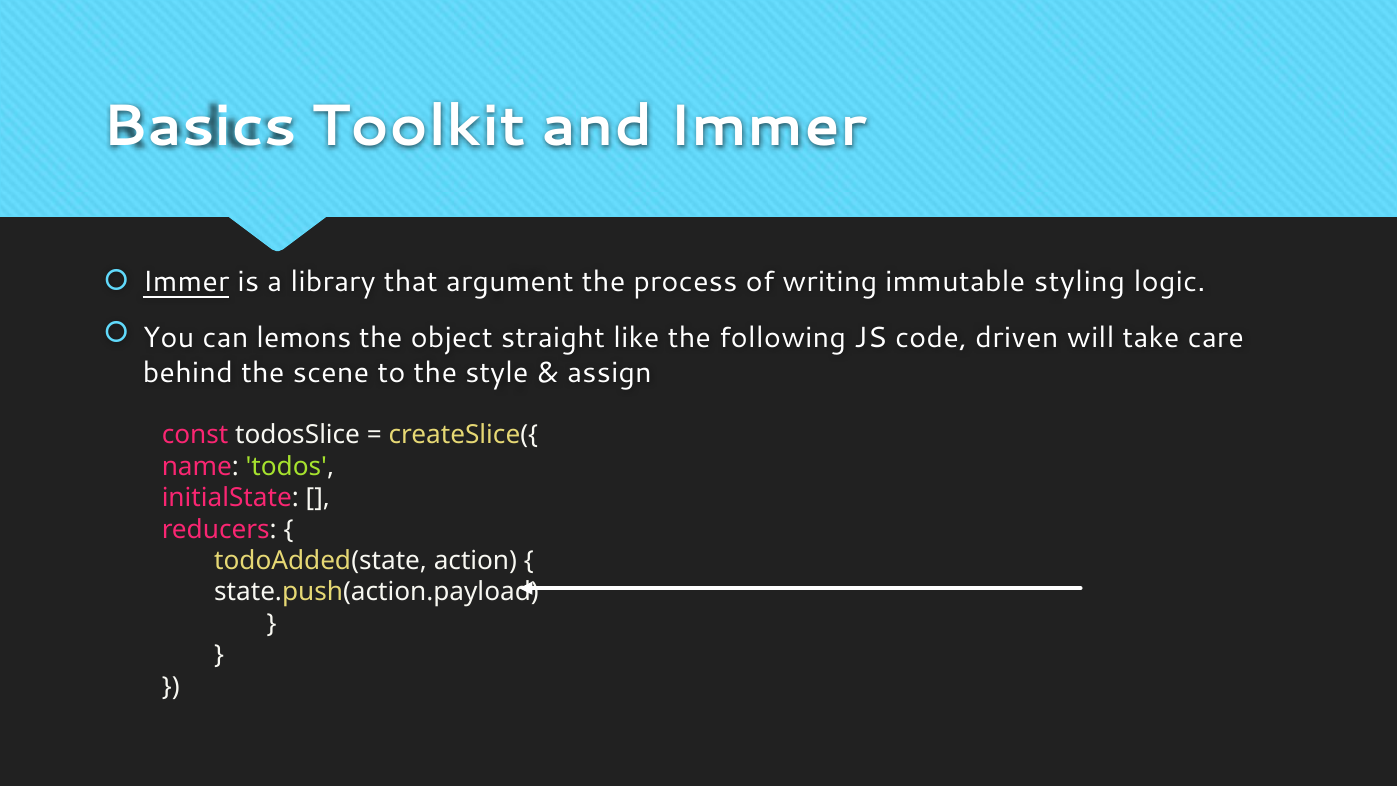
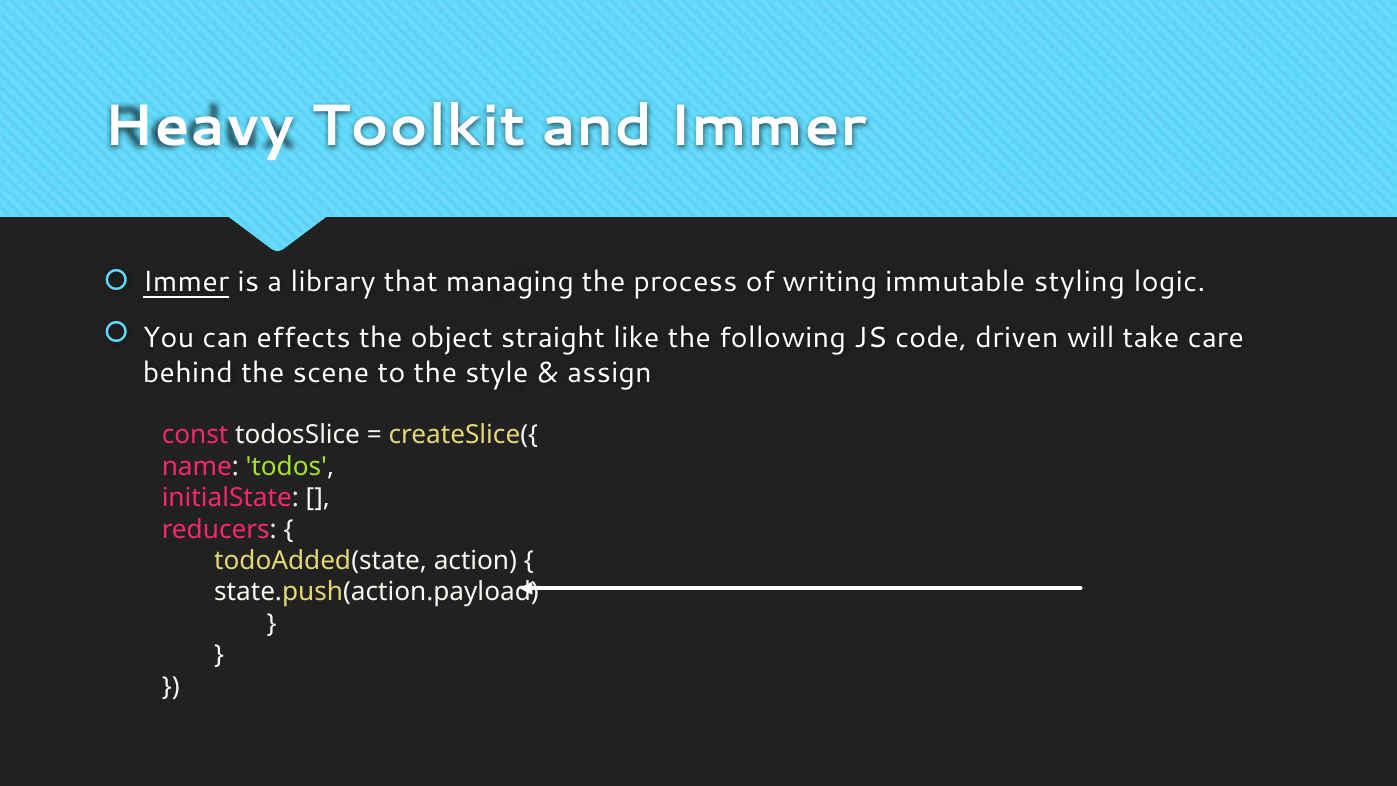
Basics: Basics -> Heavy
argument: argument -> managing
lemons: lemons -> effects
